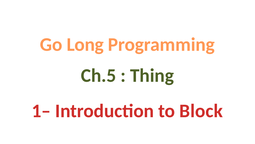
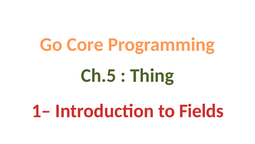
Long: Long -> Core
Block: Block -> Fields
